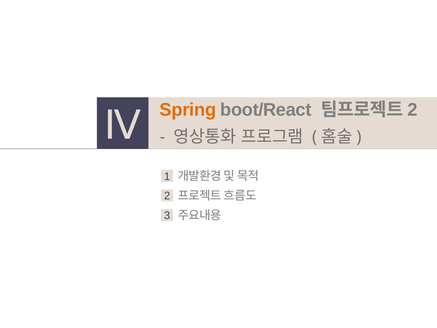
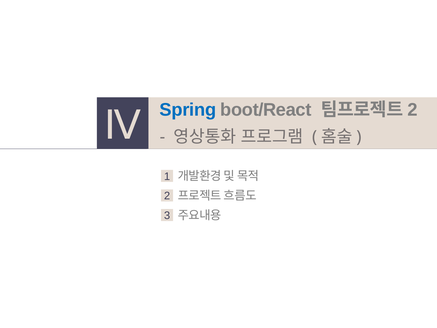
Spring colour: orange -> blue
